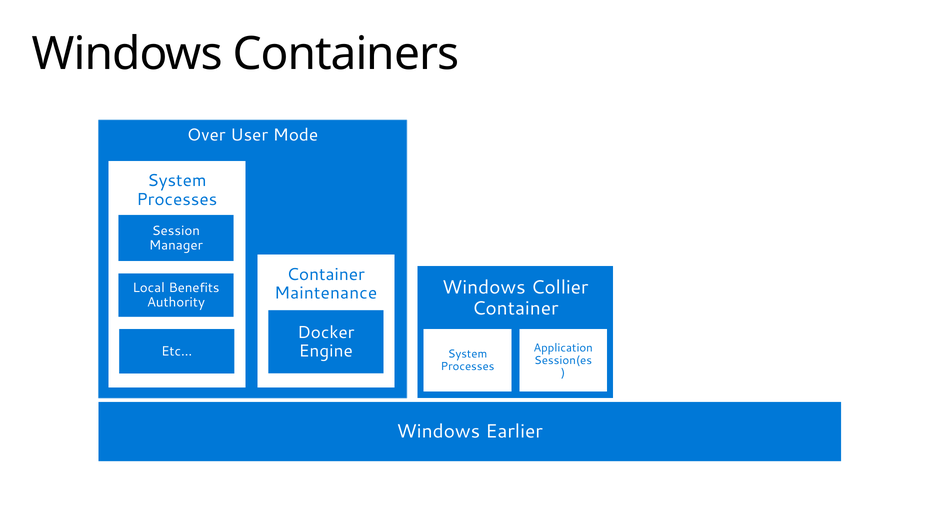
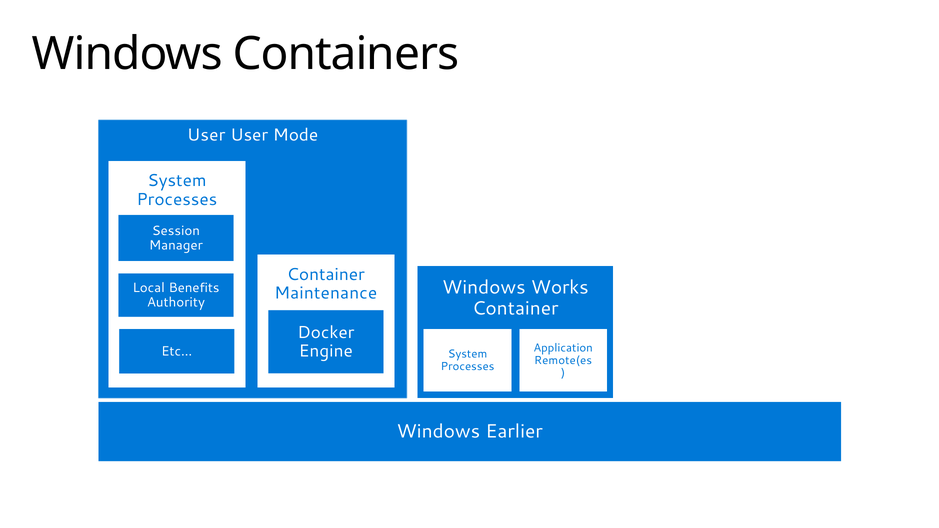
Over at (206, 135): Over -> User
Collier: Collier -> Works
Session(es: Session(es -> Remote(es
